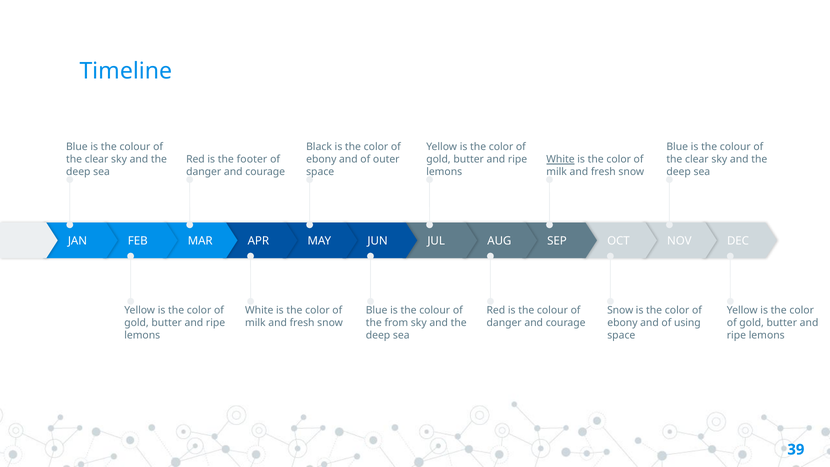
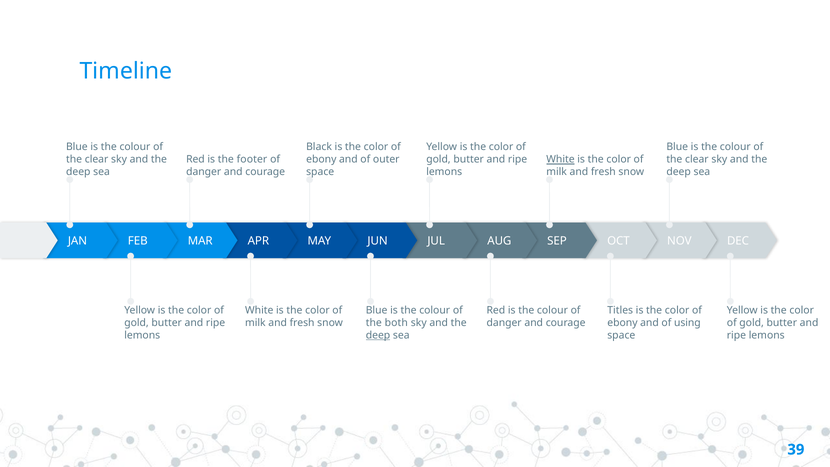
Snow at (620, 310): Snow -> Titles
from: from -> both
deep at (378, 335) underline: none -> present
